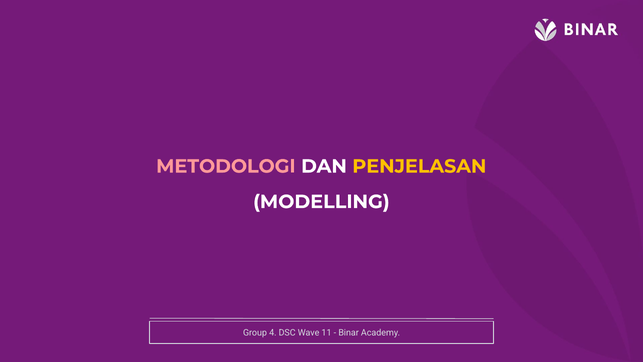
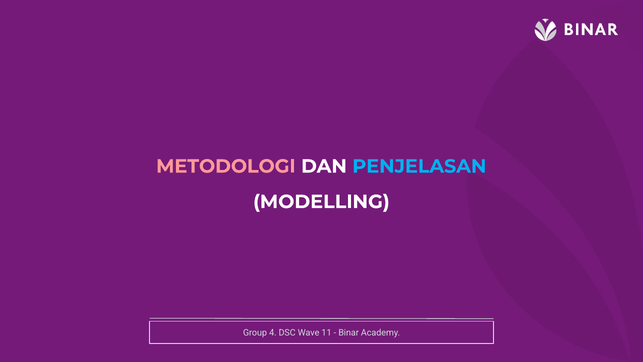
PENJELASAN colour: yellow -> light blue
